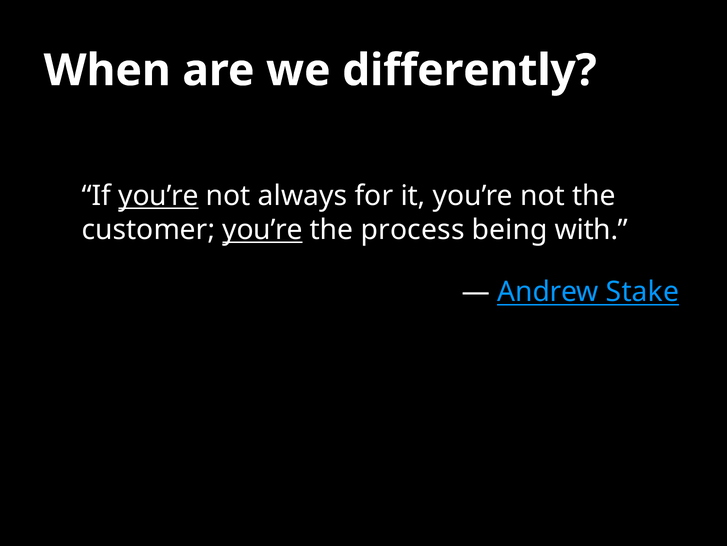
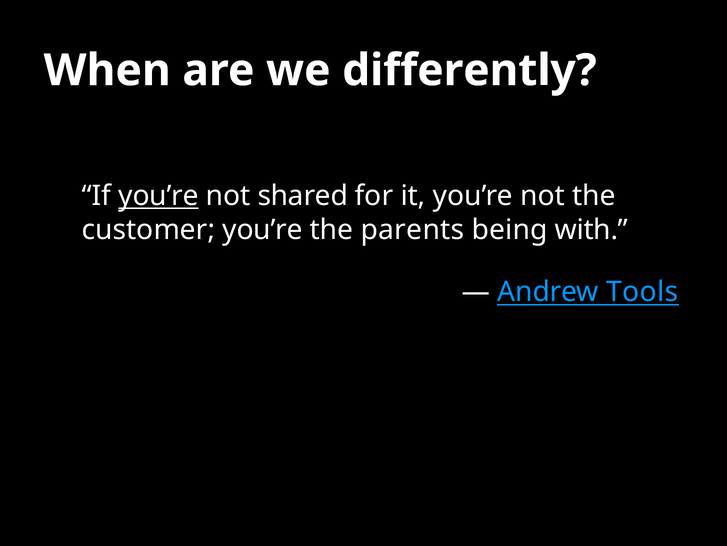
always: always -> shared
you’re at (263, 230) underline: present -> none
process: process -> parents
Stake: Stake -> Tools
